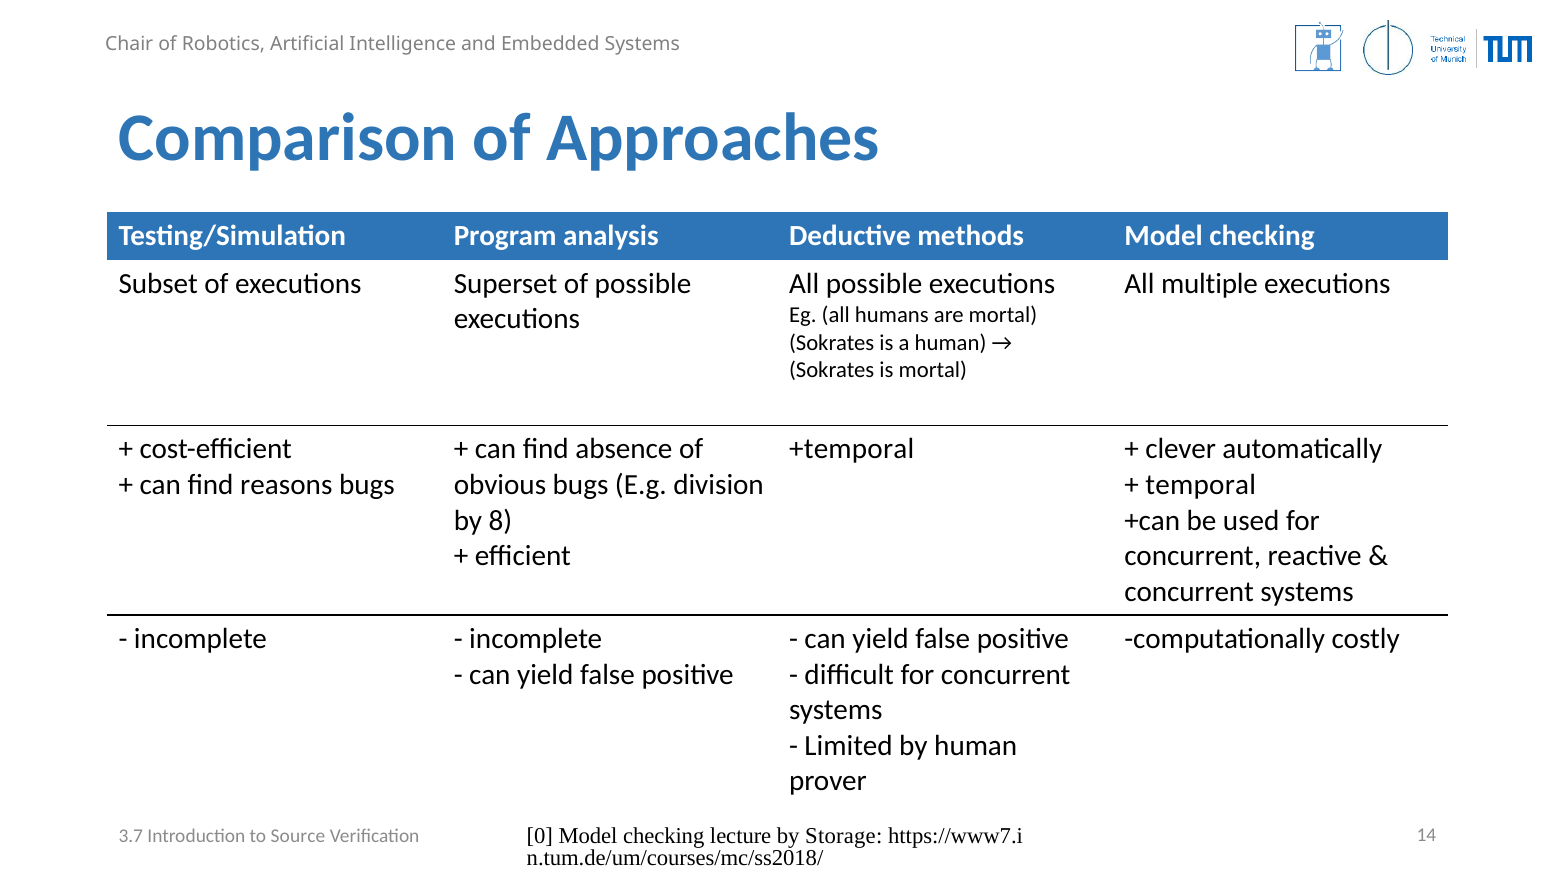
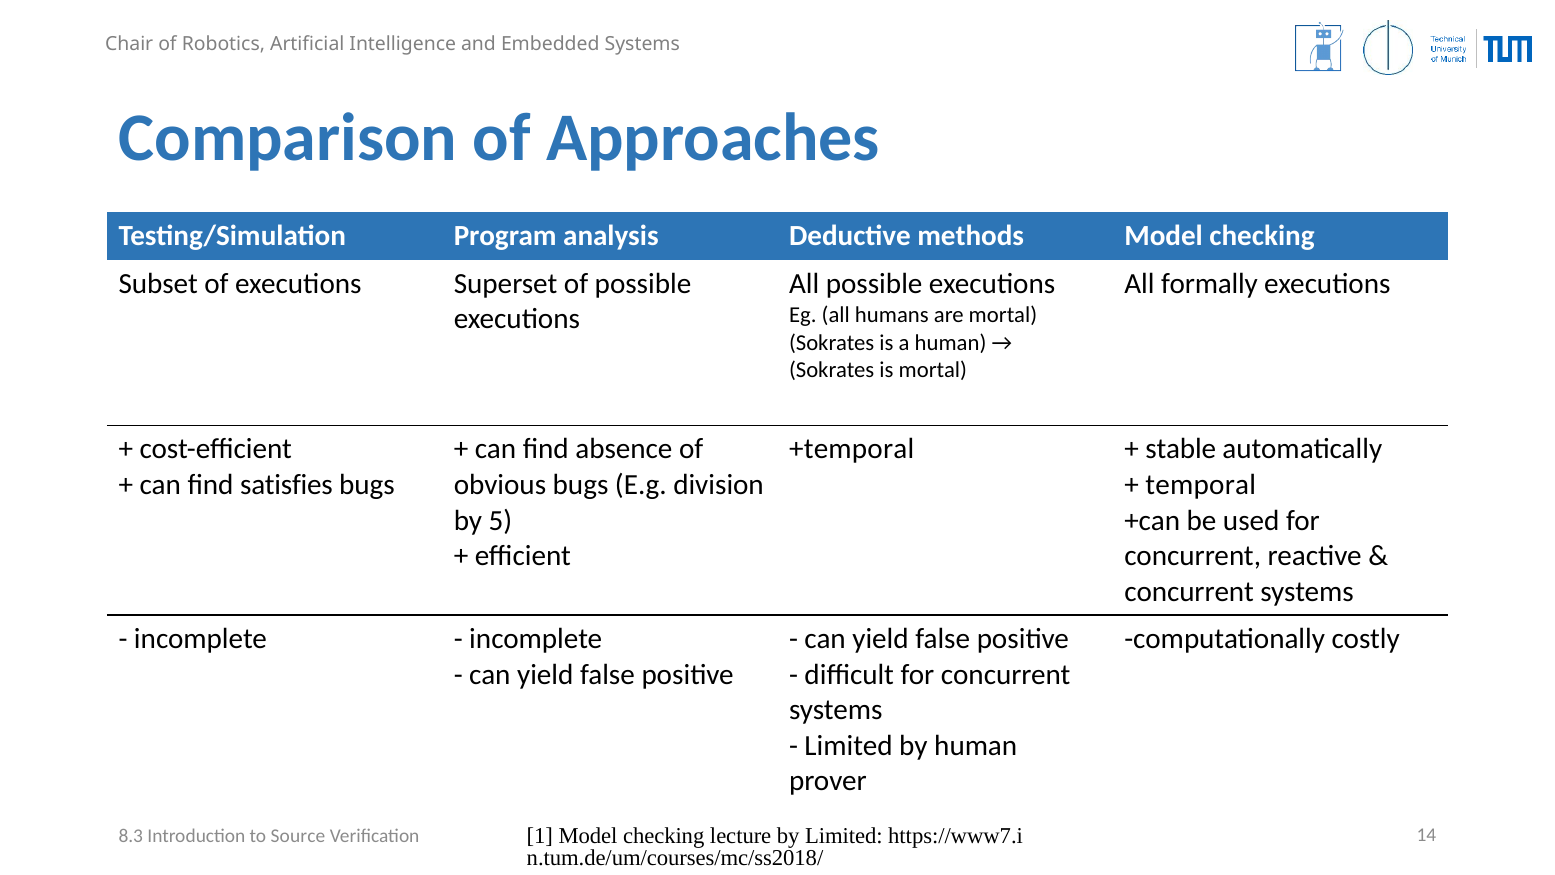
multiple: multiple -> formally
clever: clever -> stable
reasons: reasons -> satisfies
8: 8 -> 5
0: 0 -> 1
by Storage: Storage -> Limited
3.7: 3.7 -> 8.3
